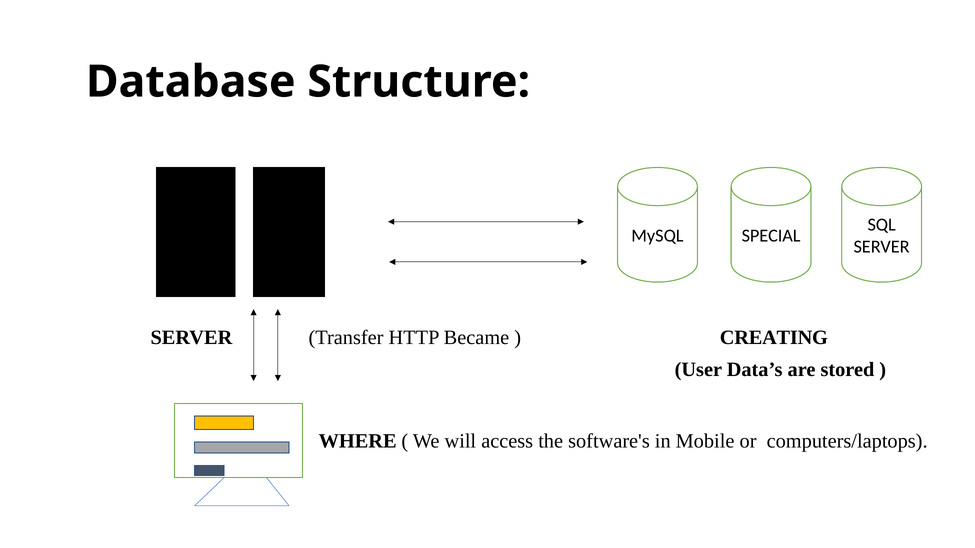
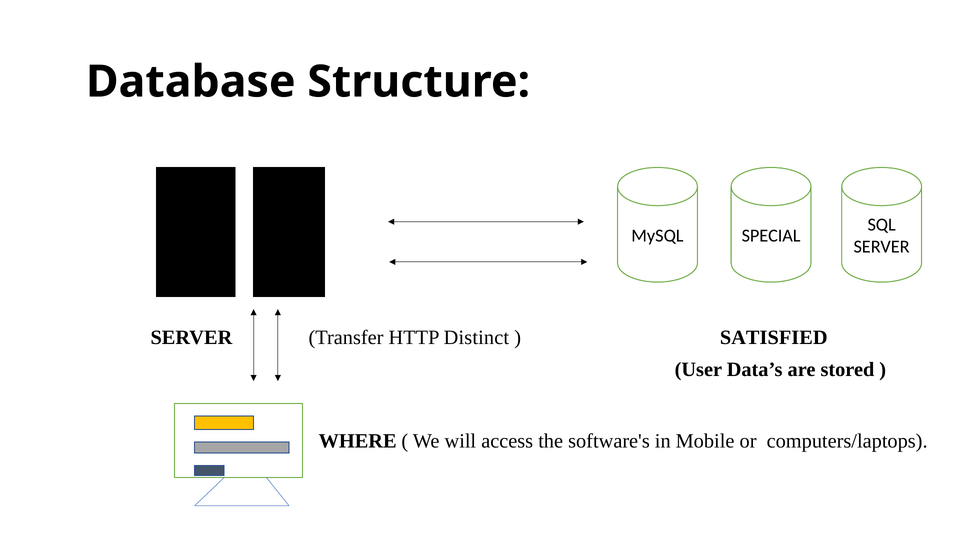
Became: Became -> Distinct
CREATING: CREATING -> SATISFIED
